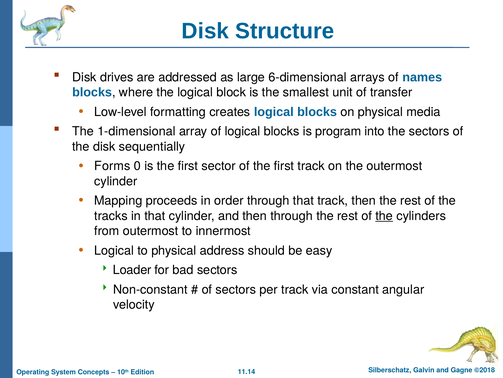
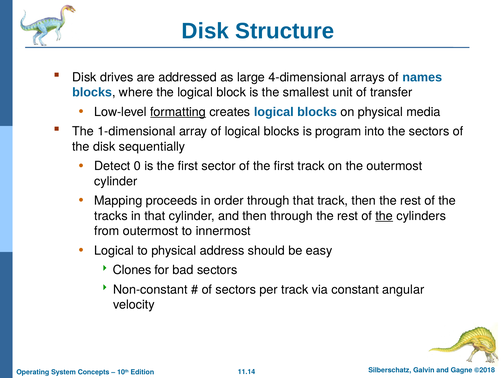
6-dimensional: 6-dimensional -> 4-dimensional
formatting underline: none -> present
Forms: Forms -> Detect
Loader: Loader -> Clones
